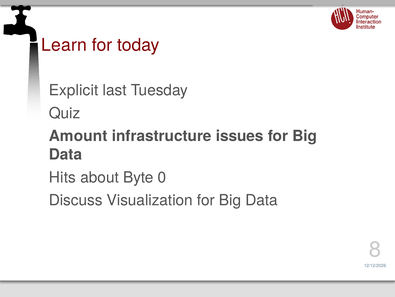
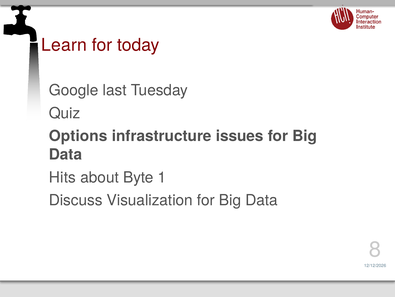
Explicit: Explicit -> Google
Amount: Amount -> Options
0: 0 -> 1
